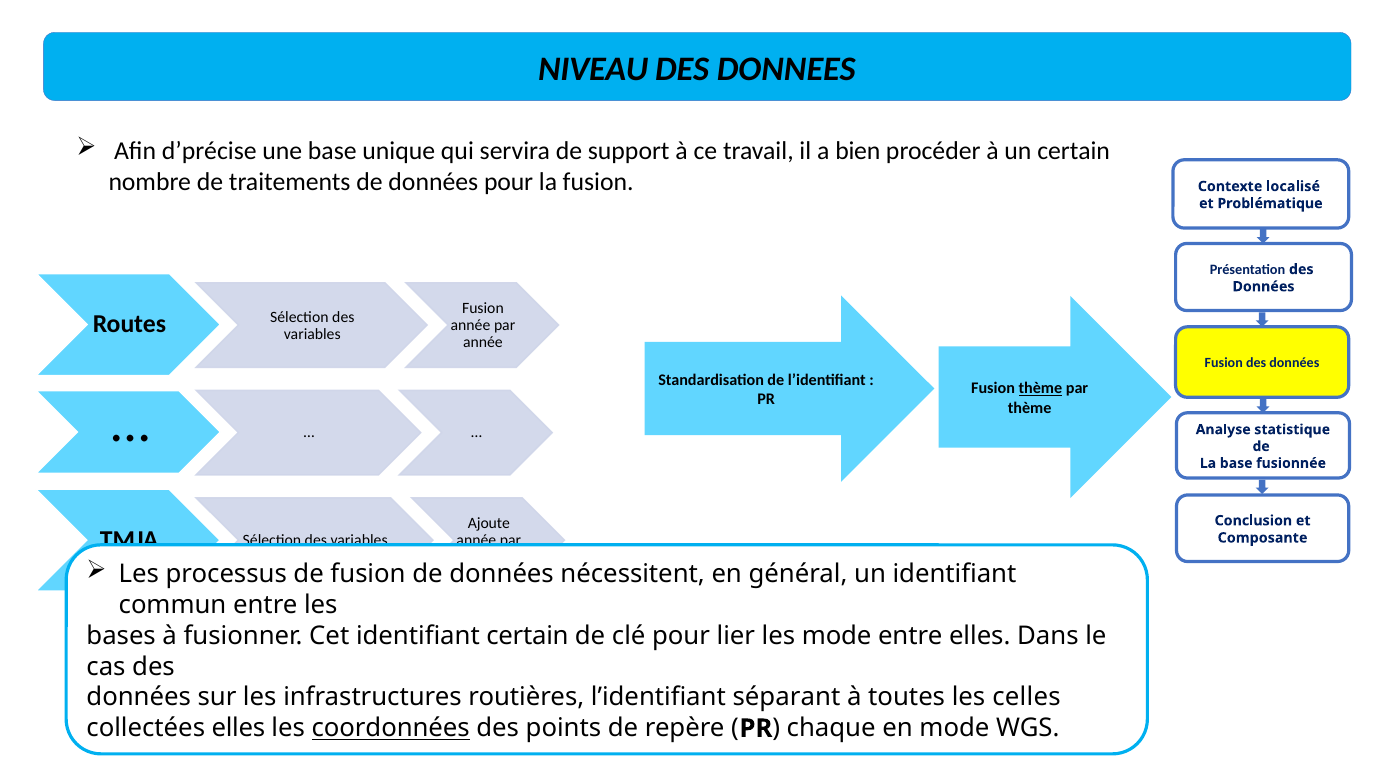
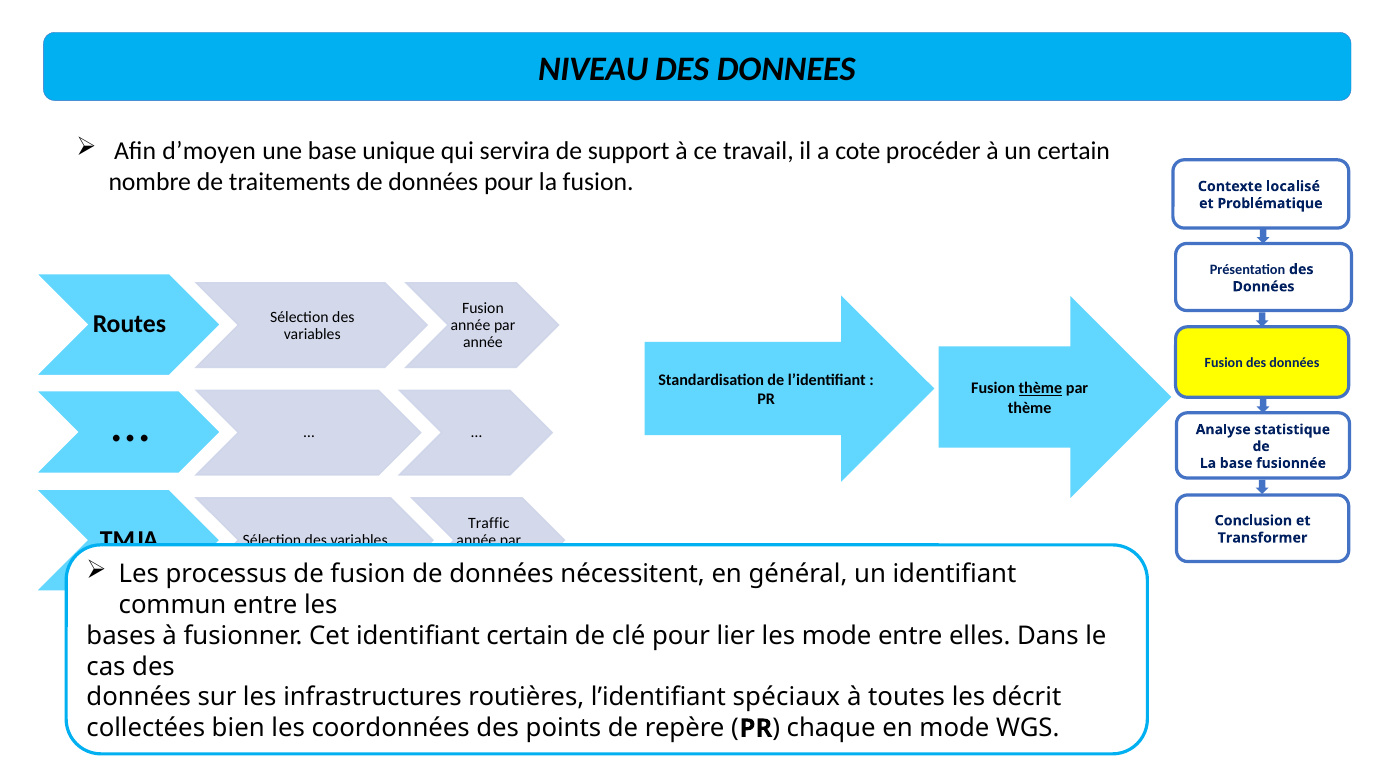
d’précise: d’précise -> d’moyen
bien: bien -> cote
Ajoute: Ajoute -> Traffic
Composante: Composante -> Transformer
séparant: séparant -> spéciaux
celles: celles -> décrit
collectées elles: elles -> bien
coordonnées underline: present -> none
